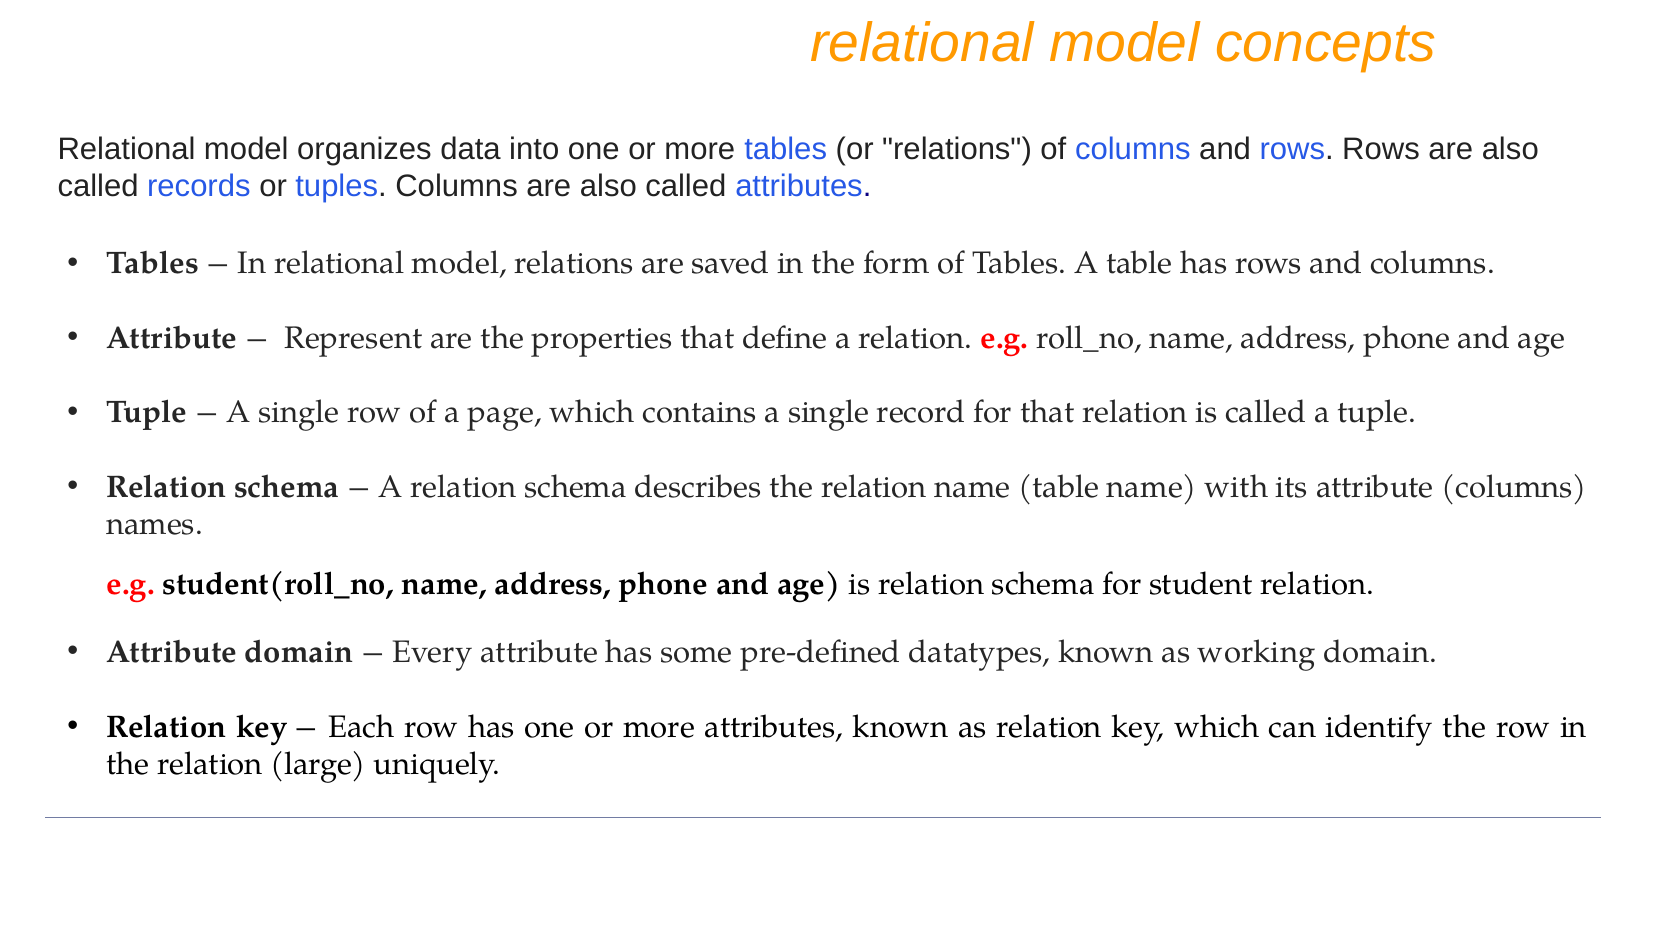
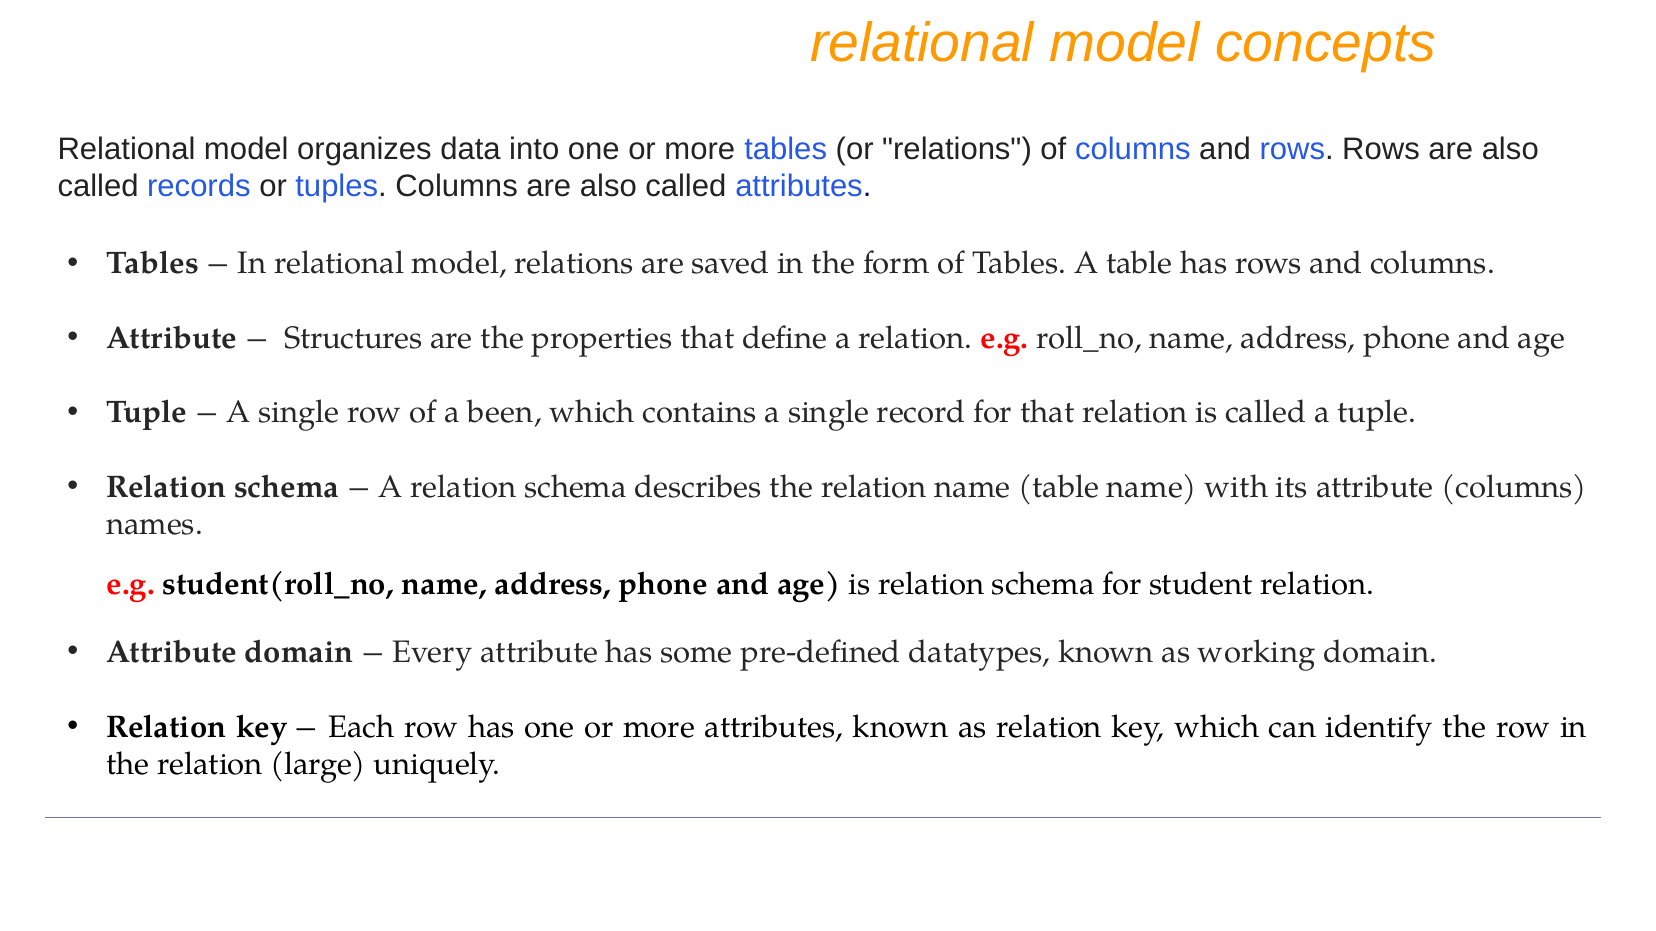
Represent: Represent -> Structures
page: page -> been
